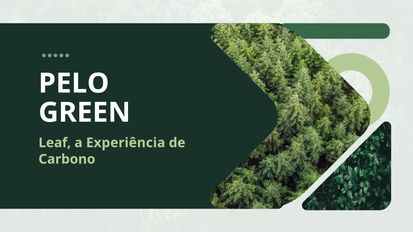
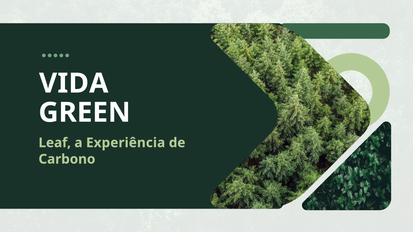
PELO: PELO -> VIDA
